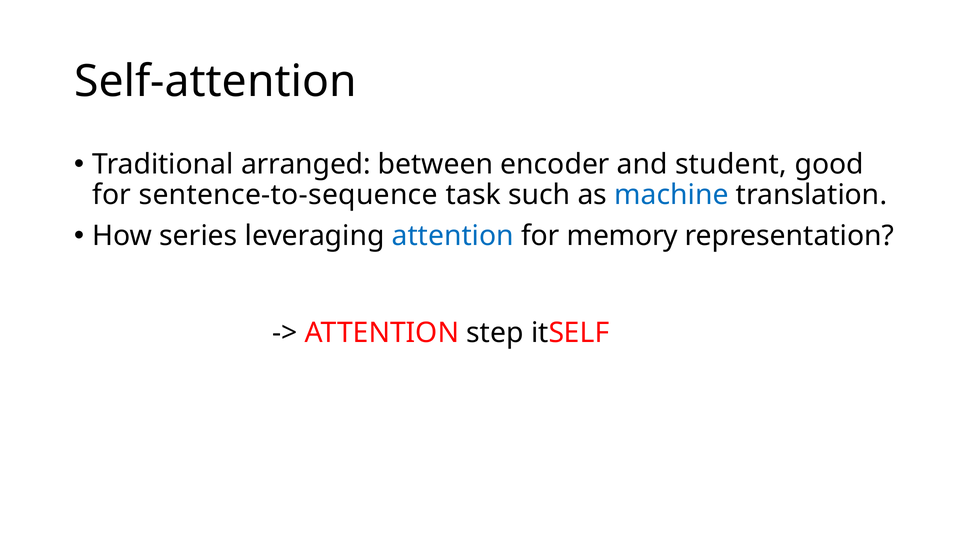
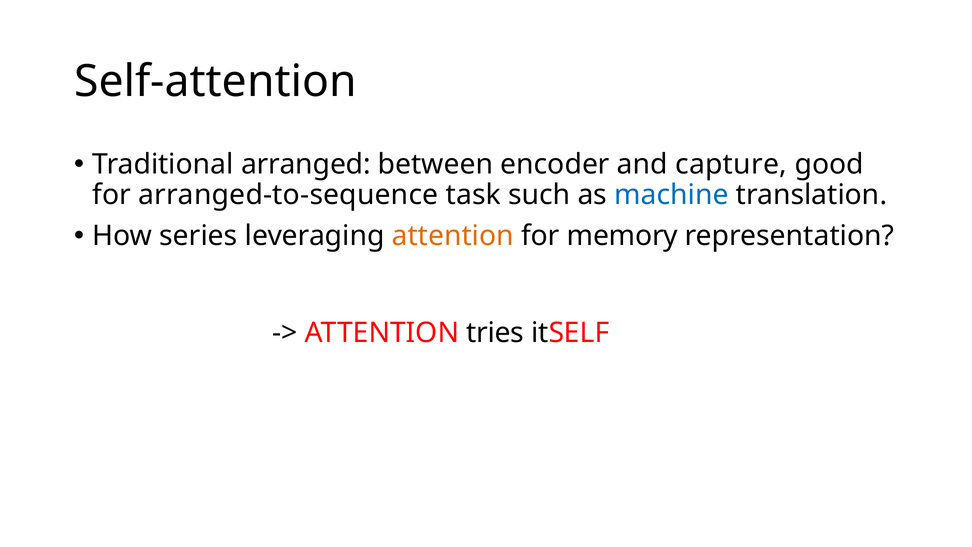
student: student -> capture
sentence-to-sequence: sentence-to-sequence -> arranged-to-sequence
attention at (453, 236) colour: blue -> orange
step: step -> tries
